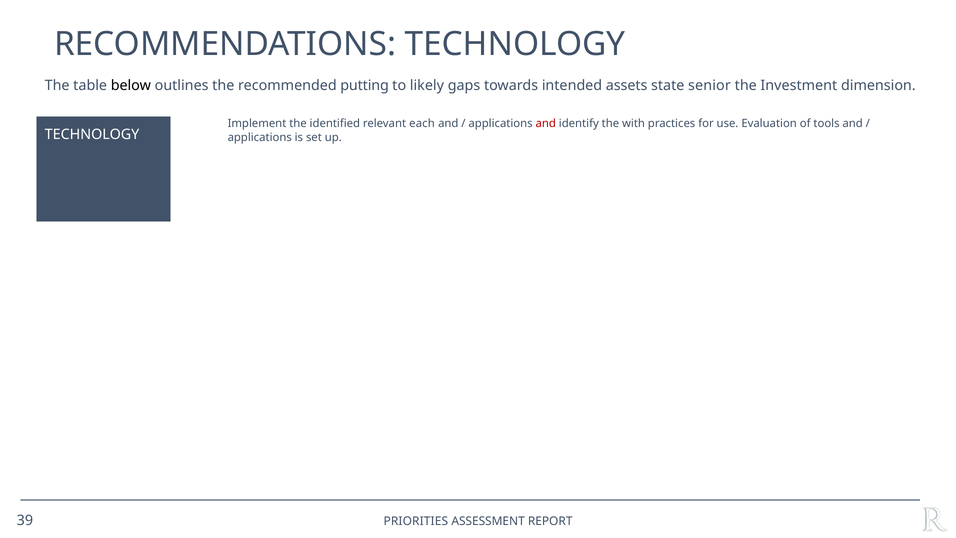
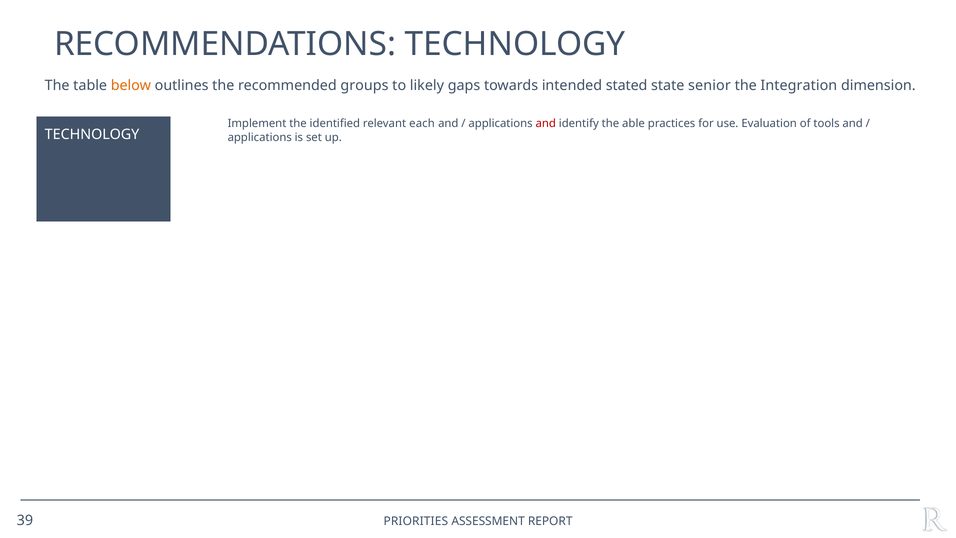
below colour: black -> orange
putting: putting -> groups
assets: assets -> stated
Investment: Investment -> Integration
with: with -> able
